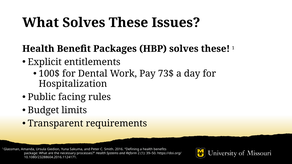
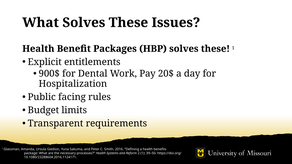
100$: 100$ -> 900$
73$: 73$ -> 20$
